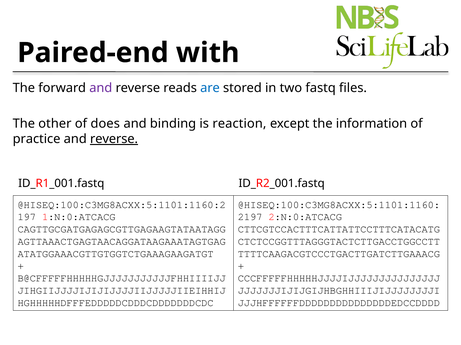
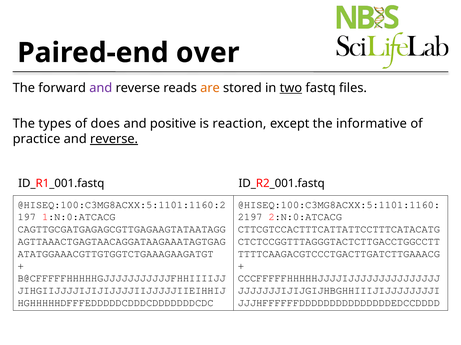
with: with -> over
are colour: blue -> orange
two underline: none -> present
other: other -> types
binding: binding -> positive
information: information -> informative
